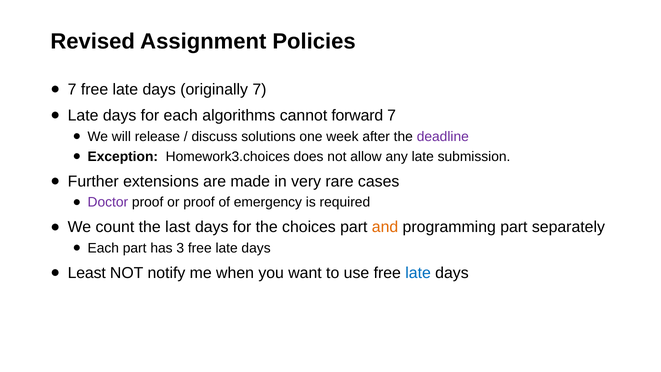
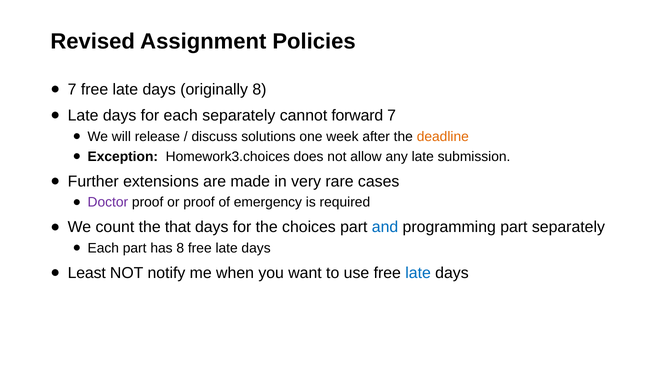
originally 7: 7 -> 8
each algorithms: algorithms -> separately
deadline colour: purple -> orange
last: last -> that
and colour: orange -> blue
has 3: 3 -> 8
